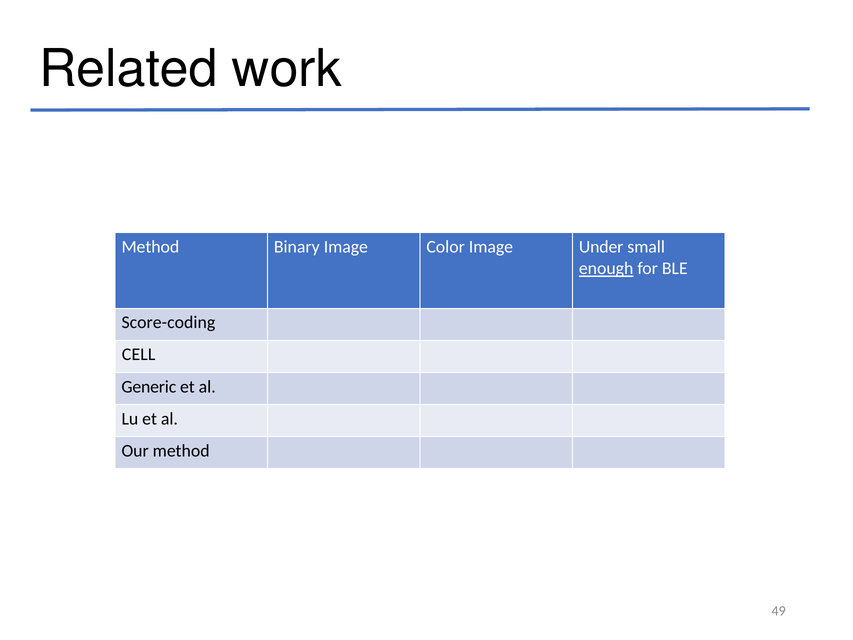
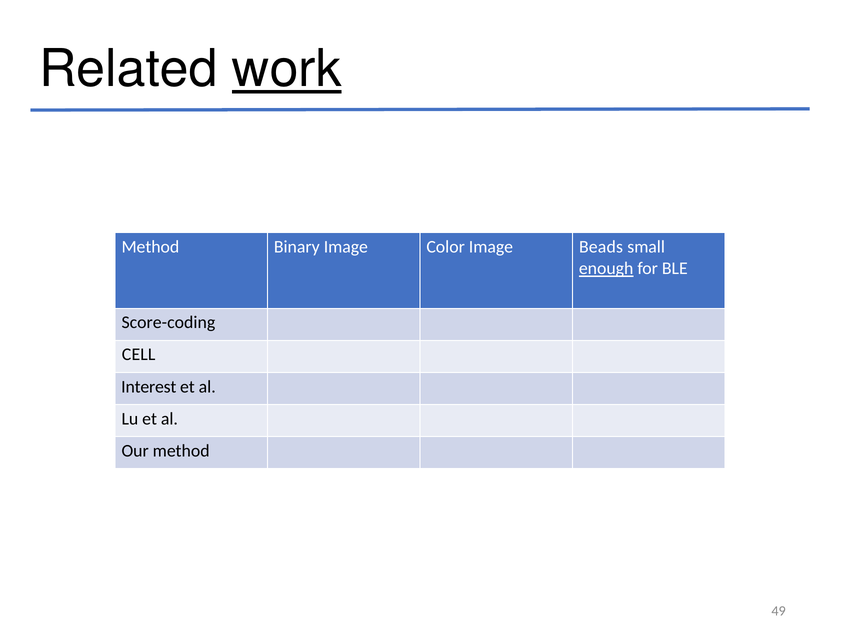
work underline: none -> present
Under: Under -> Beads
Generic: Generic -> Interest
